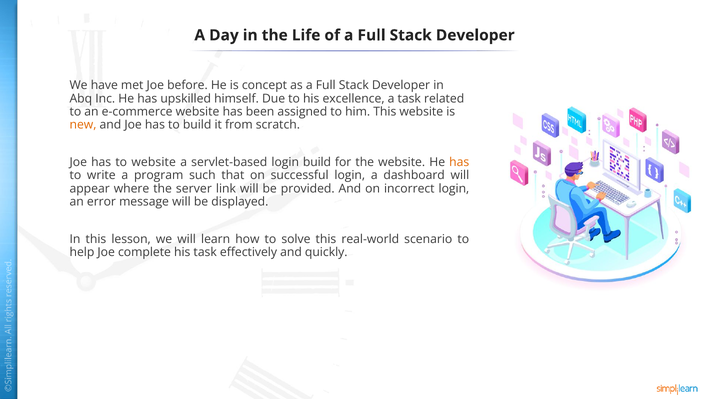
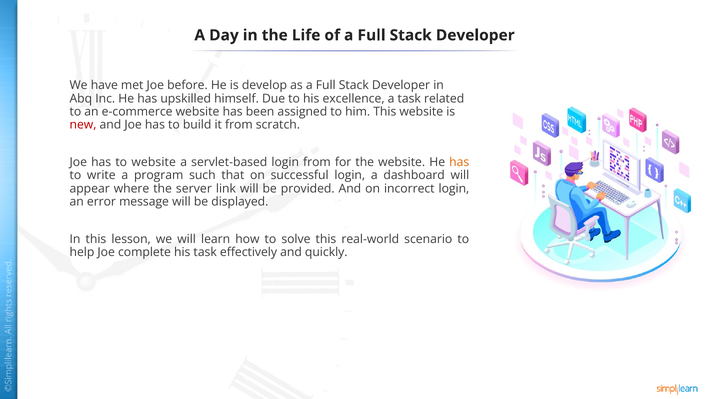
concept: concept -> develop
new colour: orange -> red
login build: build -> from
